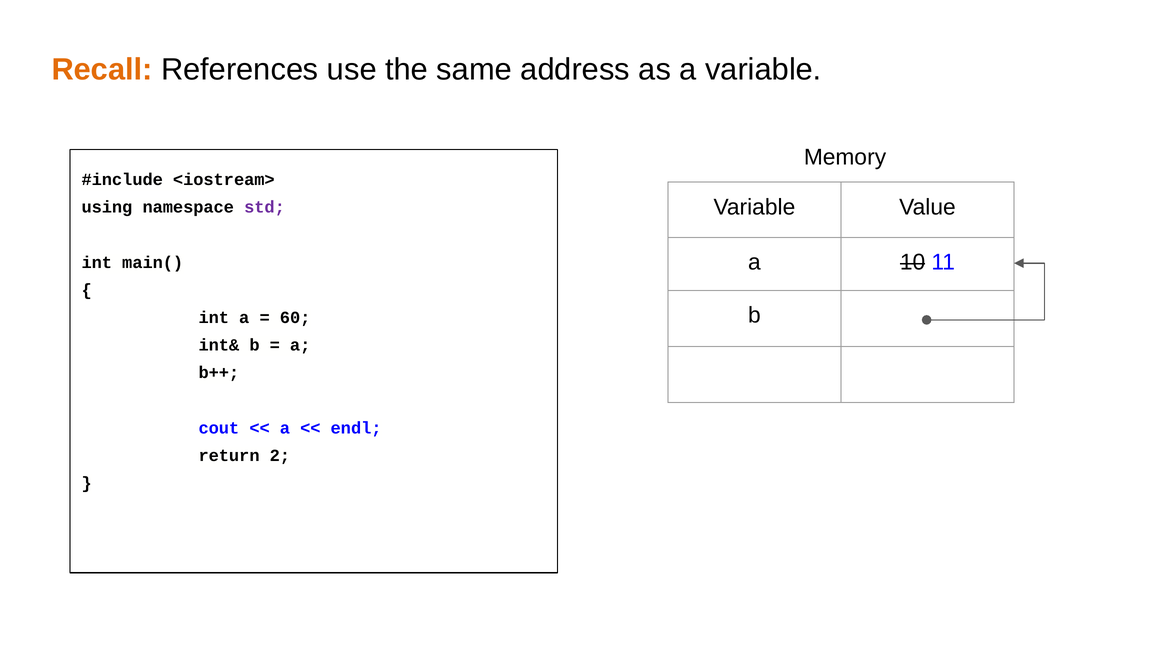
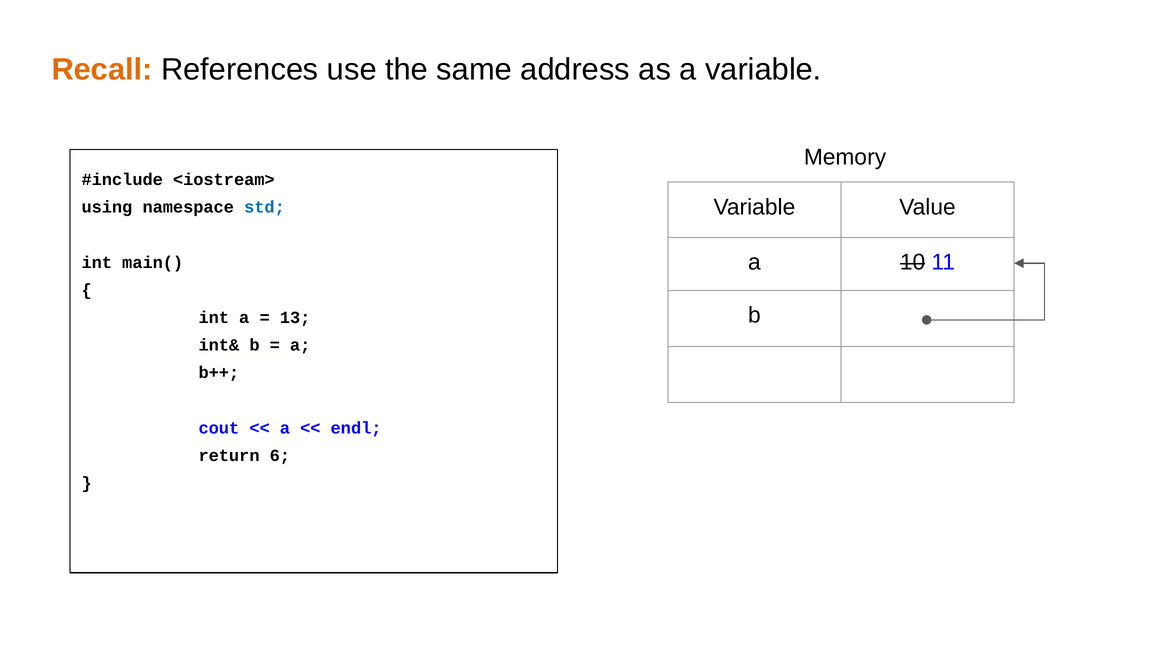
std colour: purple -> blue
60: 60 -> 13
2: 2 -> 6
